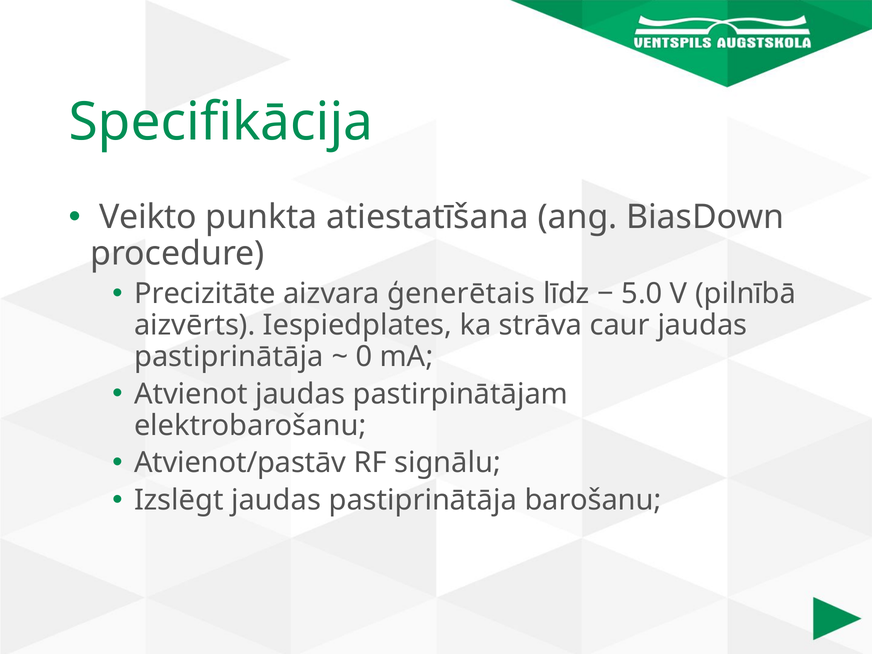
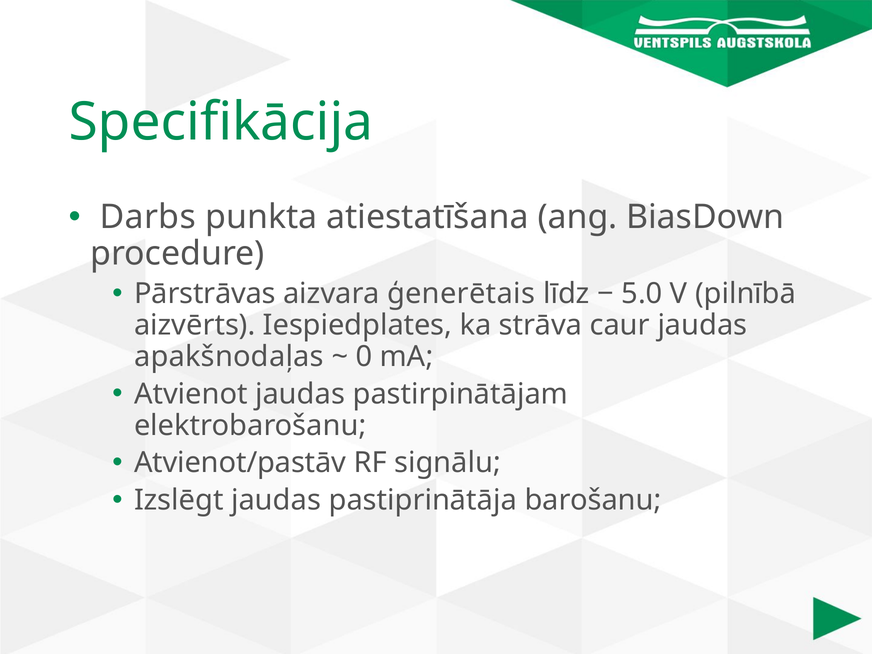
Veikto: Veikto -> Darbs
Precizitāte: Precizitāte -> Pārstrāvas
pastiprinātāja at (229, 357): pastiprinātāja -> apakšnodaļas
